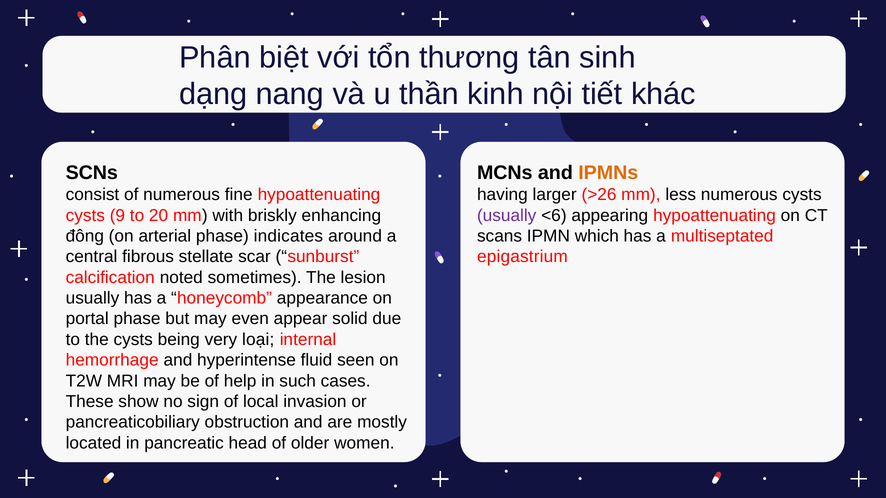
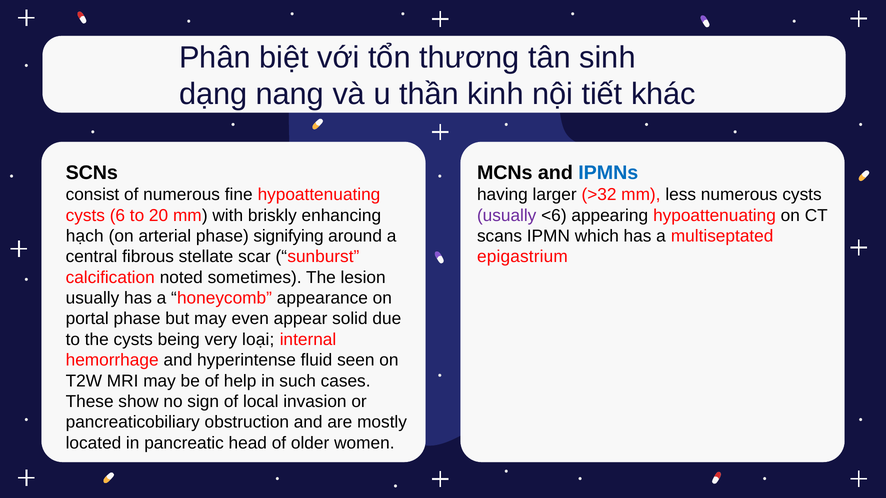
IPMNs colour: orange -> blue
>26: >26 -> >32
9: 9 -> 6
đông: đông -> hạch
indicates: indicates -> signifying
